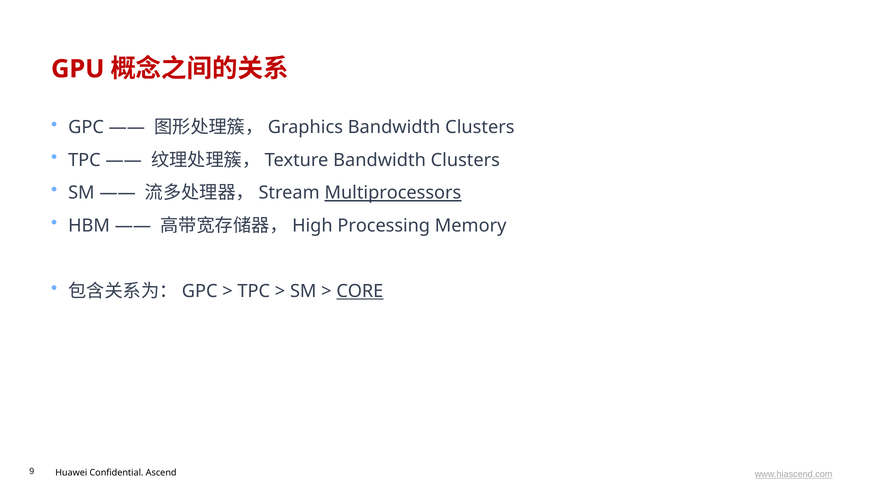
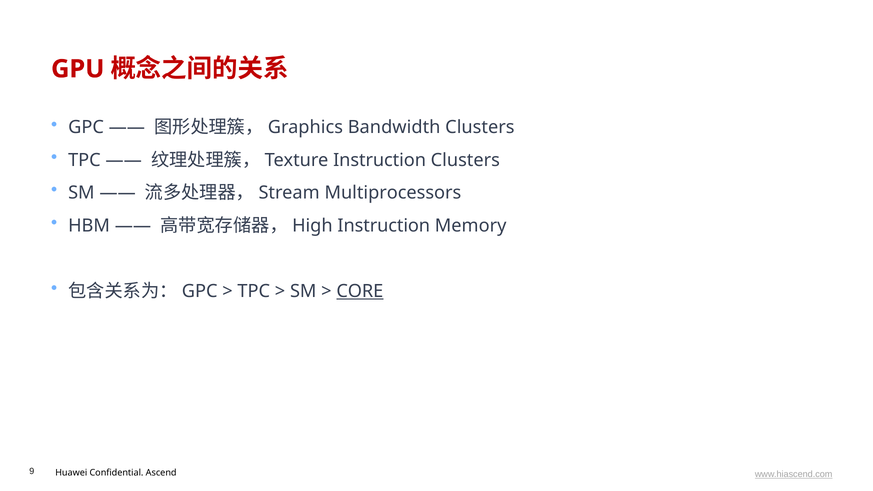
Bandwidth at (380, 160): Bandwidth -> Instruction
Multiprocessors underline: present -> none
Processing at (384, 226): Processing -> Instruction
